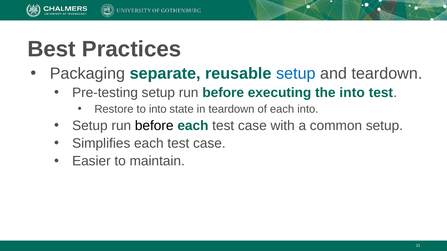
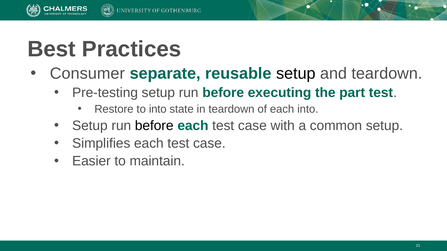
Packaging: Packaging -> Consumer
setup at (296, 74) colour: blue -> black
the into: into -> part
